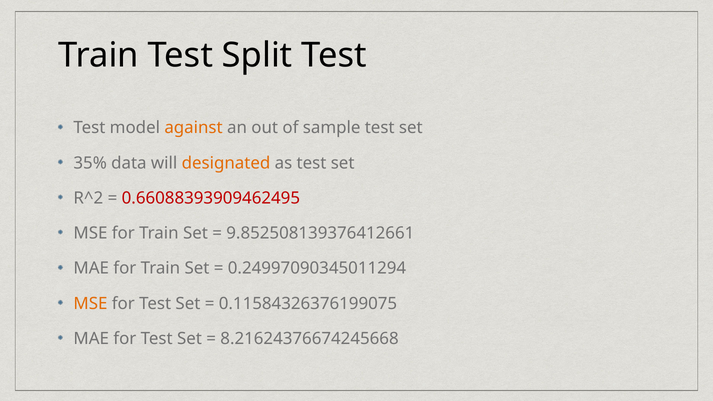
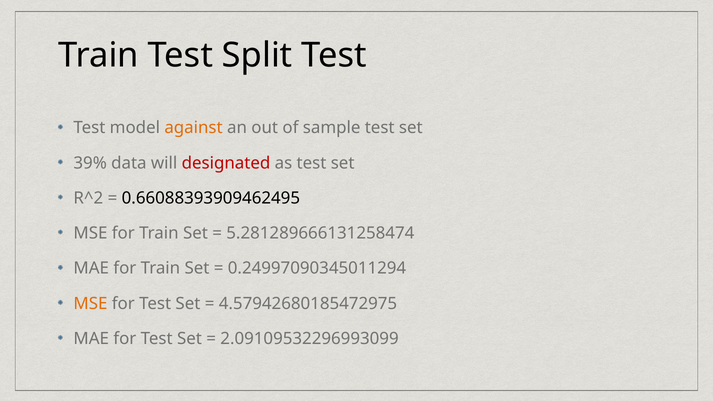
35%: 35% -> 39%
designated colour: orange -> red
0.66088393909462495 colour: red -> black
9.852508139376412661: 9.852508139376412661 -> 5.281289666131258474
0.11584326376199075: 0.11584326376199075 -> 4.57942680185472975
8.21624376674245668: 8.21624376674245668 -> 2.09109532296993099
